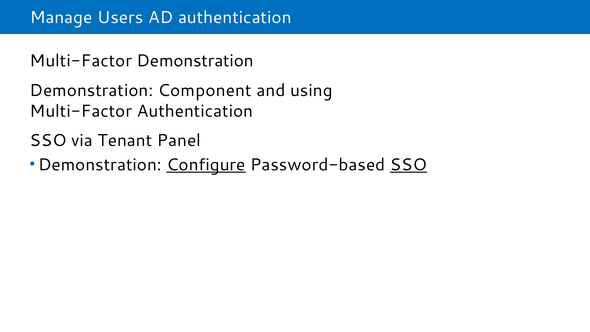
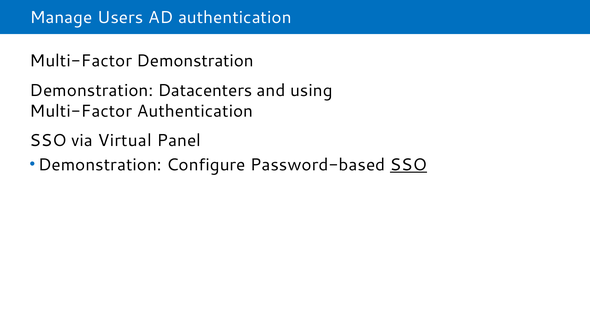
Component: Component -> Datacenters
Tenant: Tenant -> Virtual
Configure underline: present -> none
